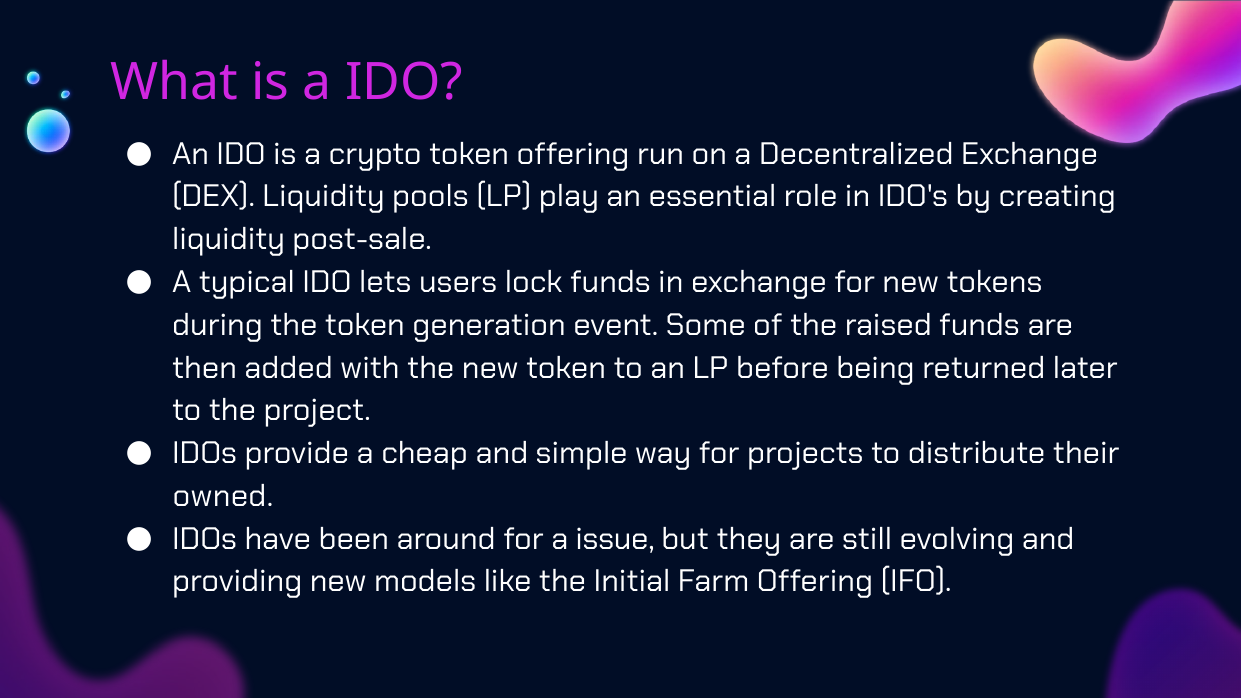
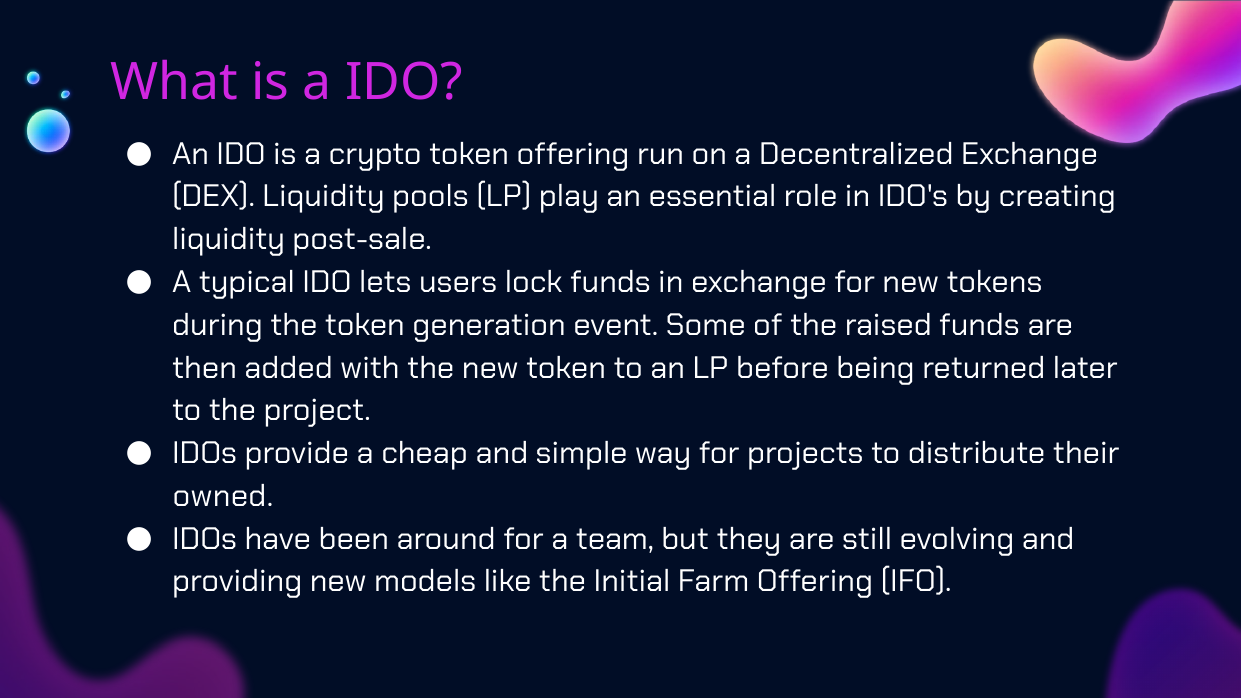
issue: issue -> team
